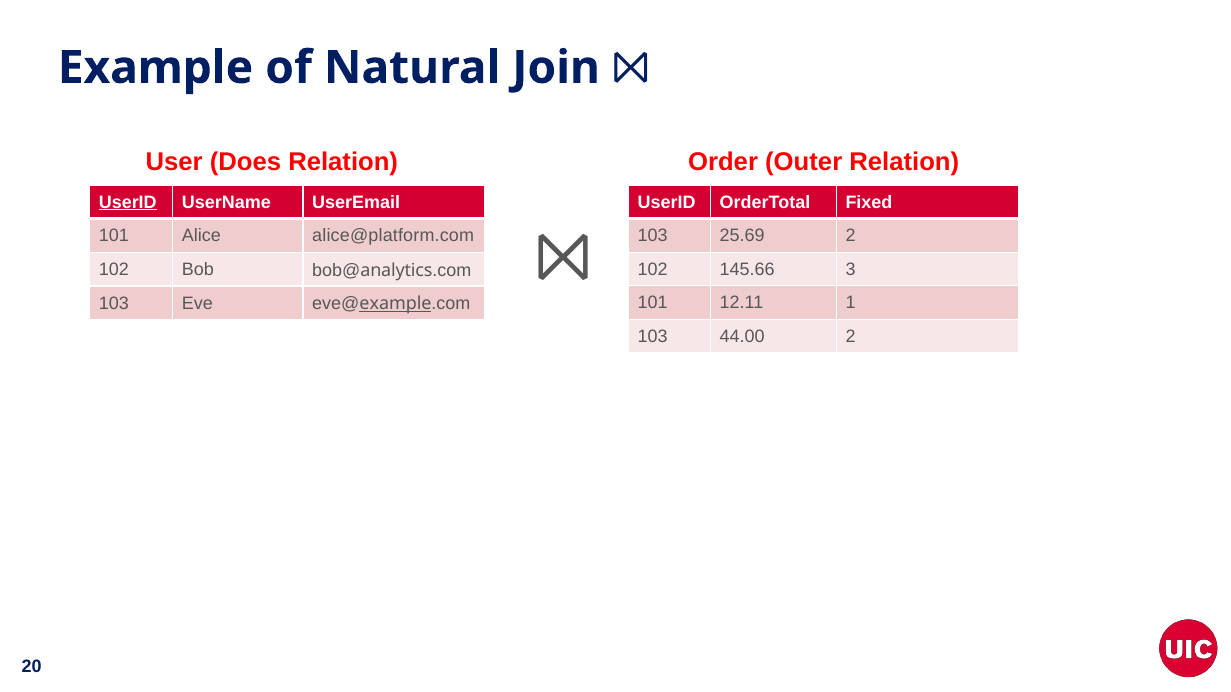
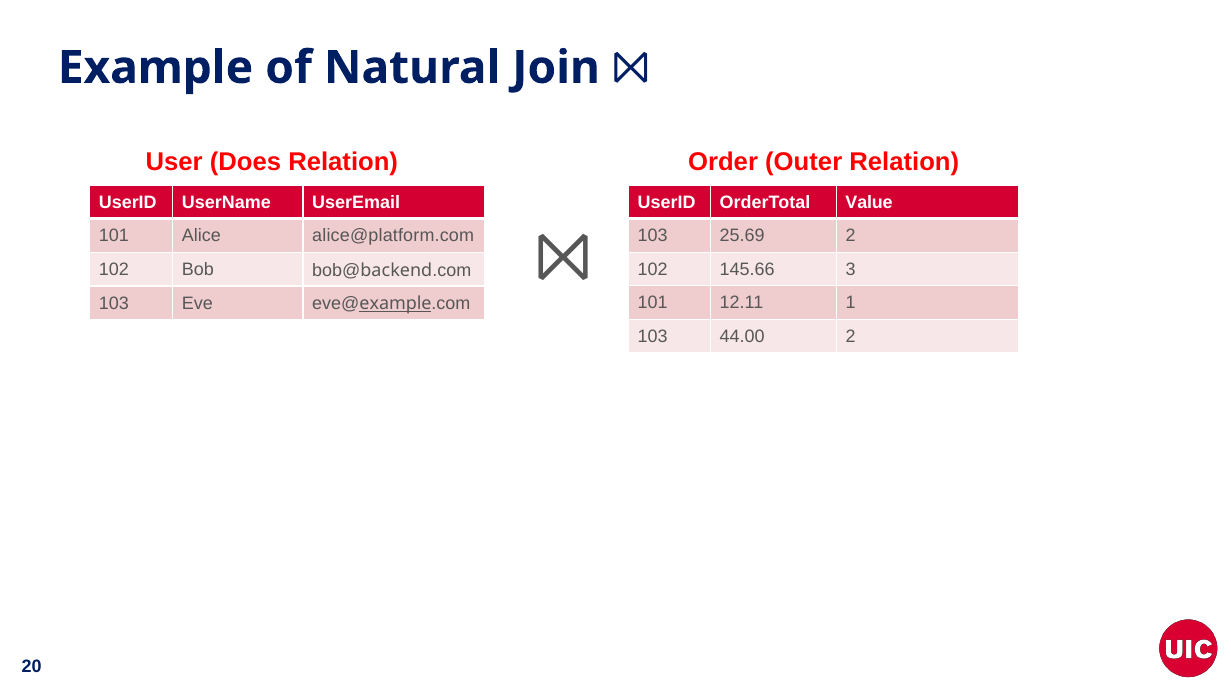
Fixed: Fixed -> Value
UserID at (128, 202) underline: present -> none
analytics: analytics -> backend
